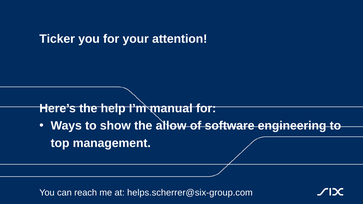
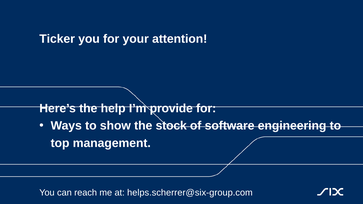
manual: manual -> provide
allow: allow -> stock
